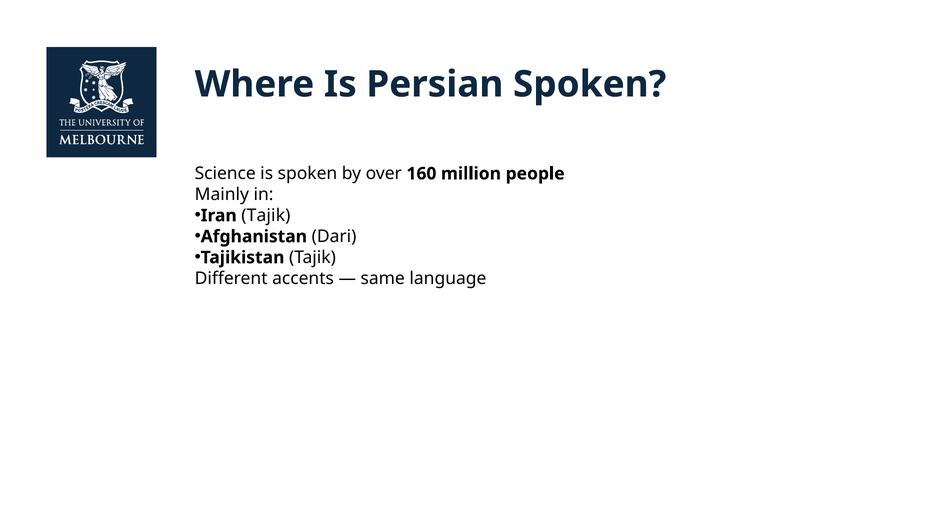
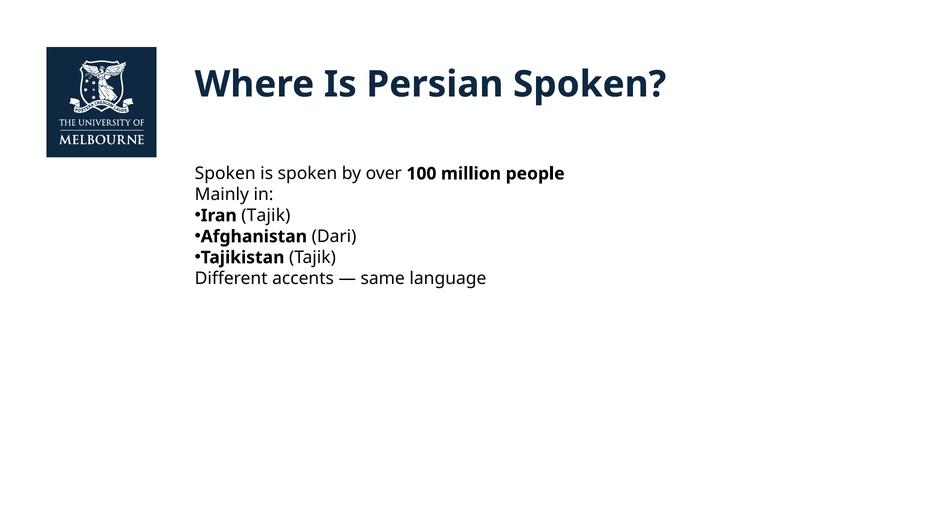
Science at (225, 174): Science -> Spoken
160: 160 -> 100
